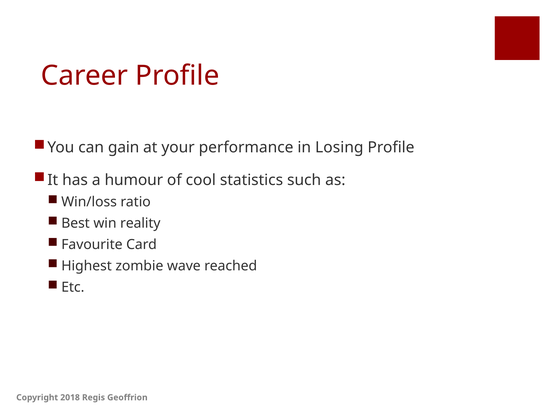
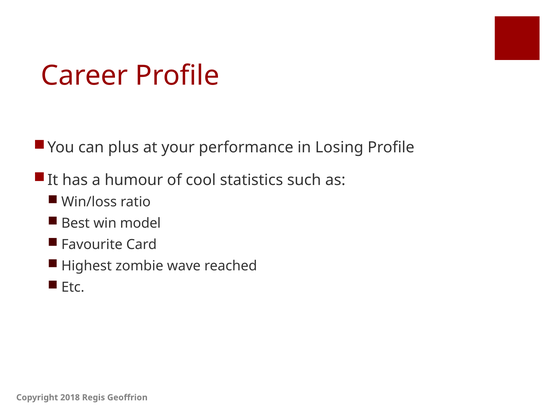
gain: gain -> plus
reality: reality -> model
